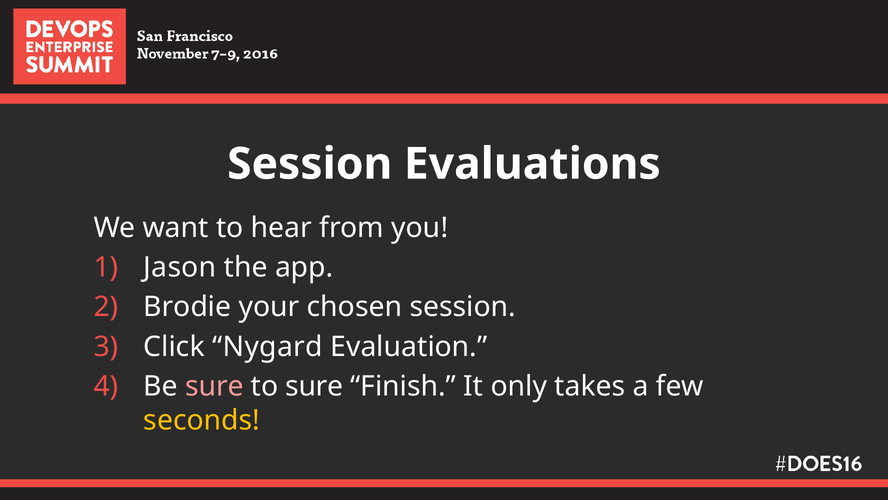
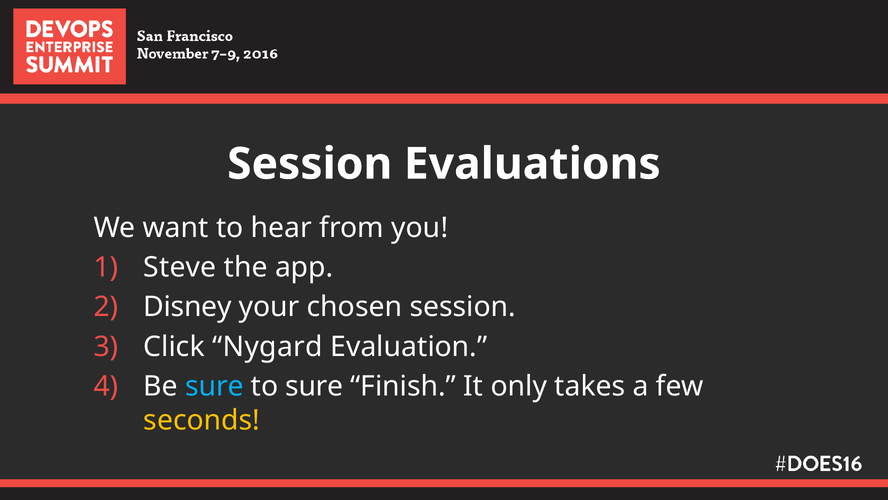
Jason: Jason -> Steve
Brodie: Brodie -> Disney
sure at (214, 386) colour: pink -> light blue
